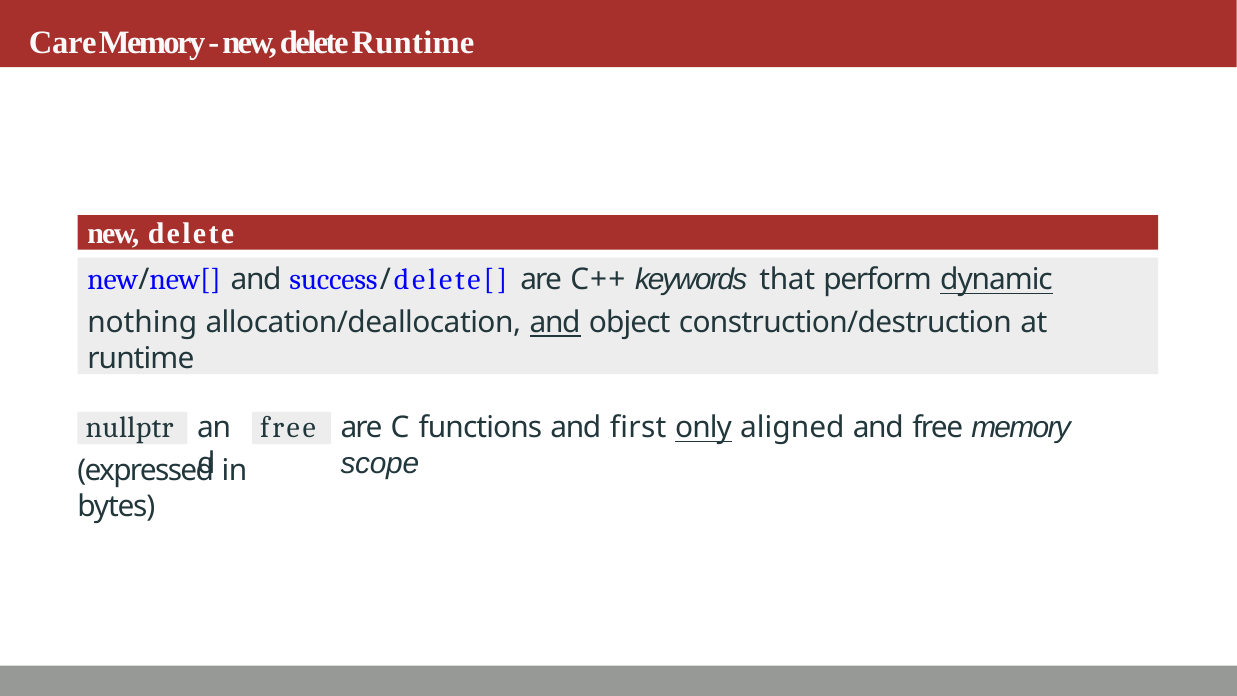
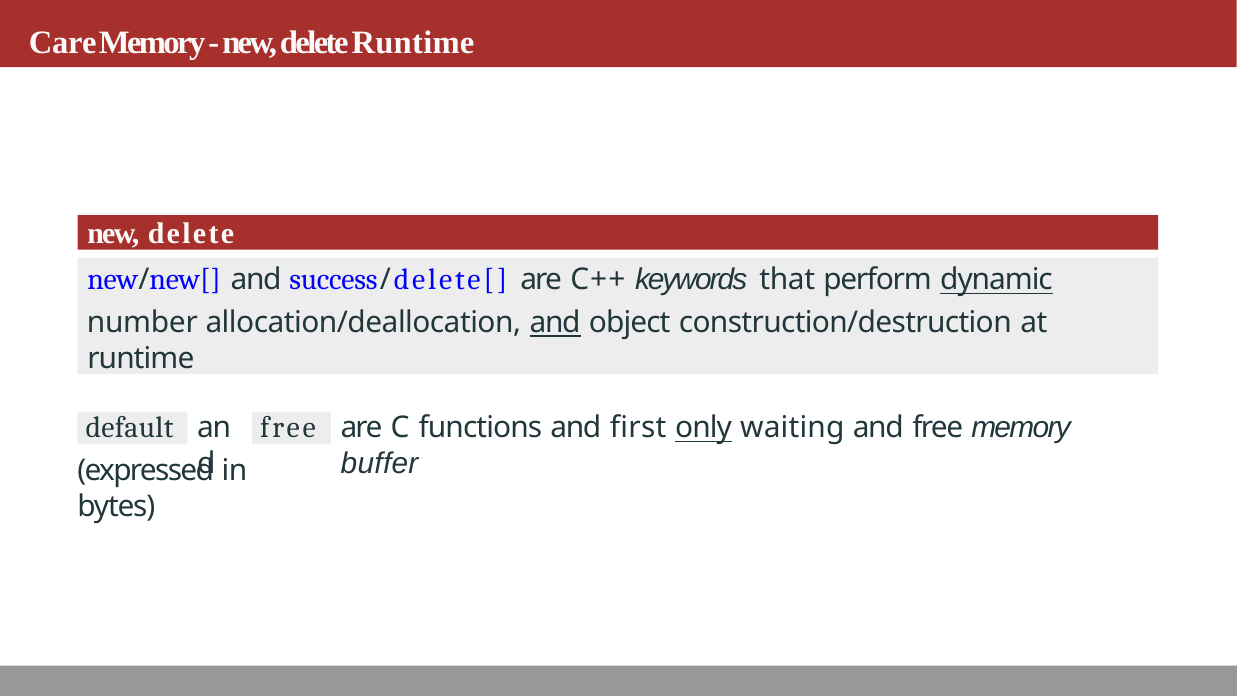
nothing: nothing -> number
nullptr: nullptr -> default
aligned: aligned -> waiting
scope: scope -> buffer
